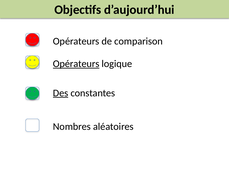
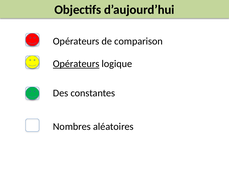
Des underline: present -> none
